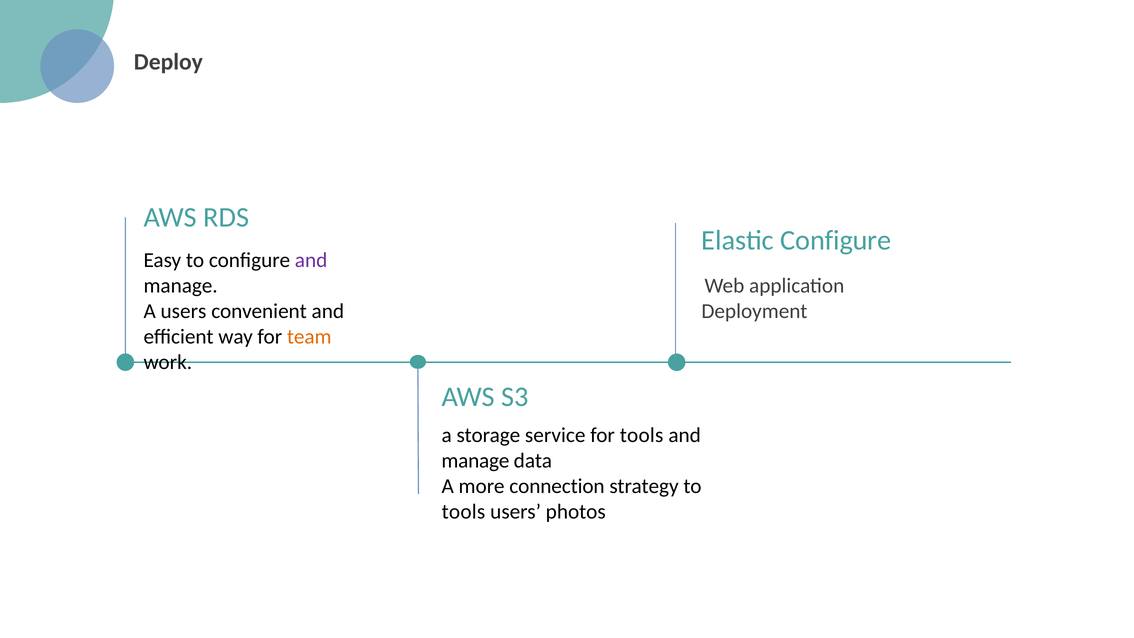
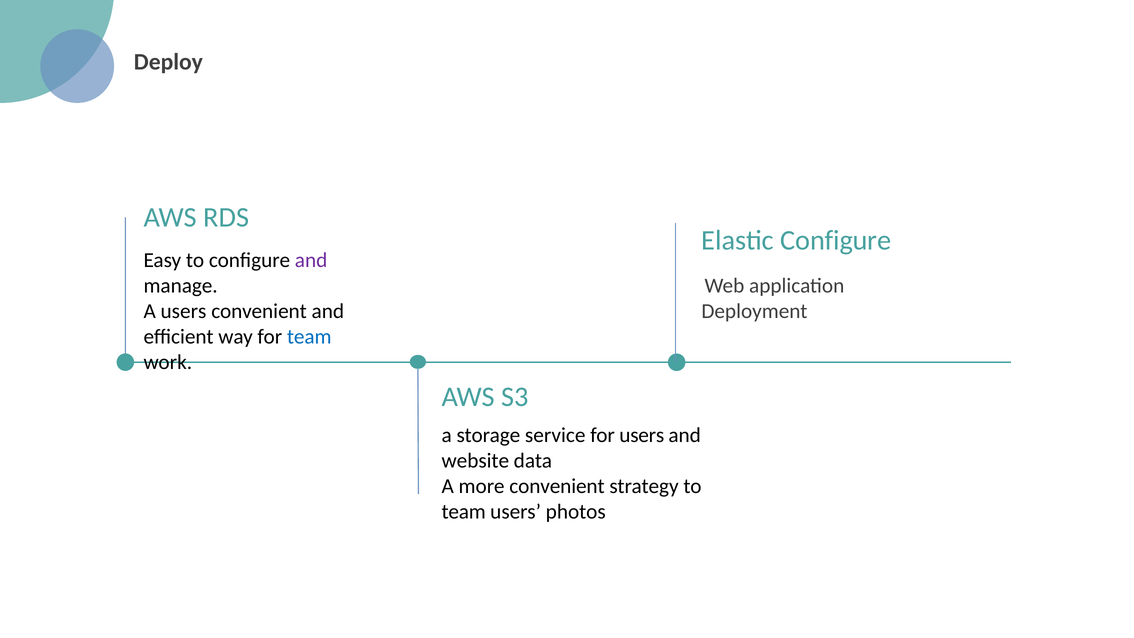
team at (309, 337) colour: orange -> blue
for tools: tools -> users
manage at (475, 461): manage -> website
more connection: connection -> convenient
tools at (463, 512): tools -> team
